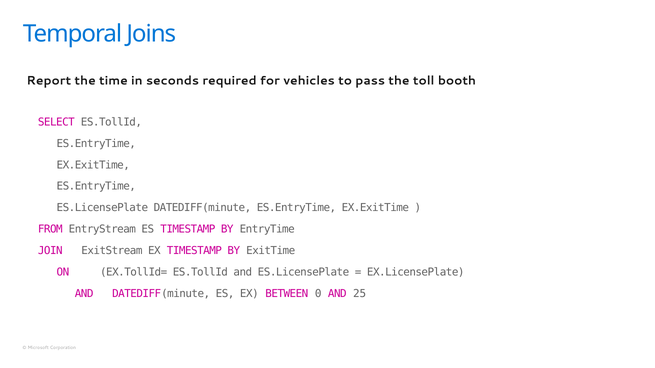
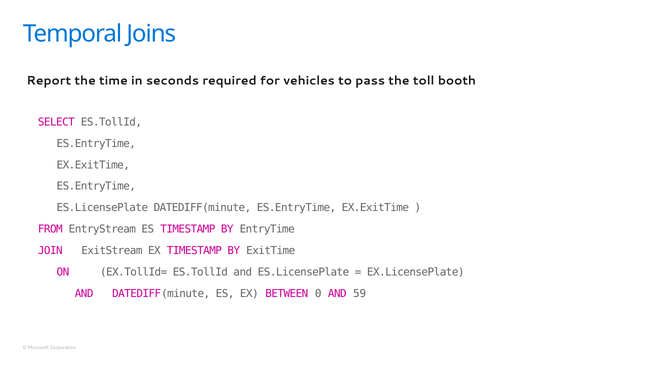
25: 25 -> 59
